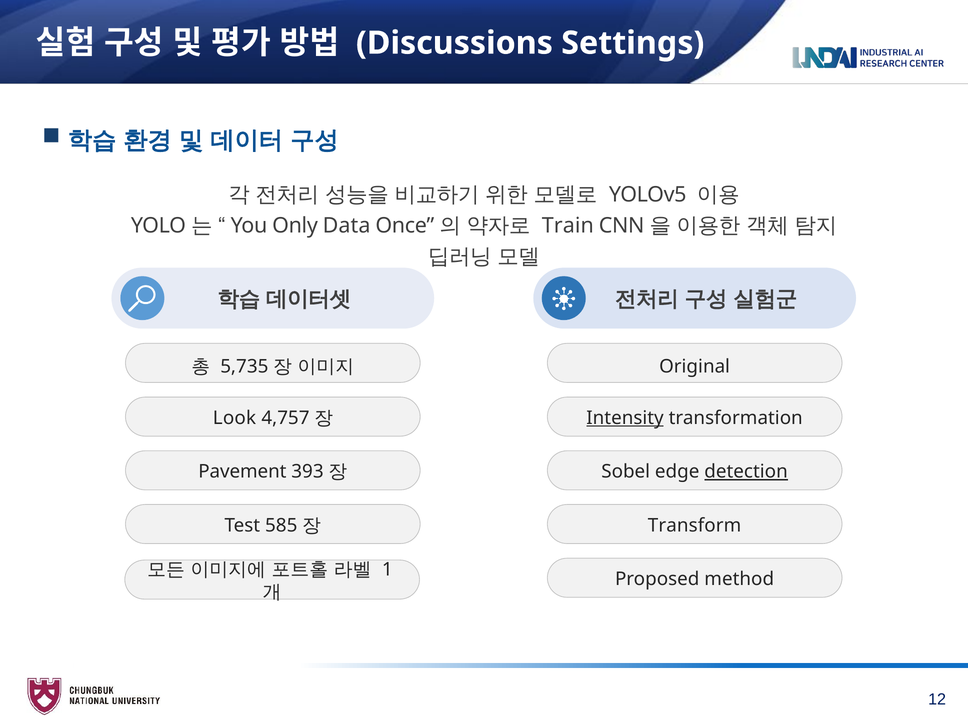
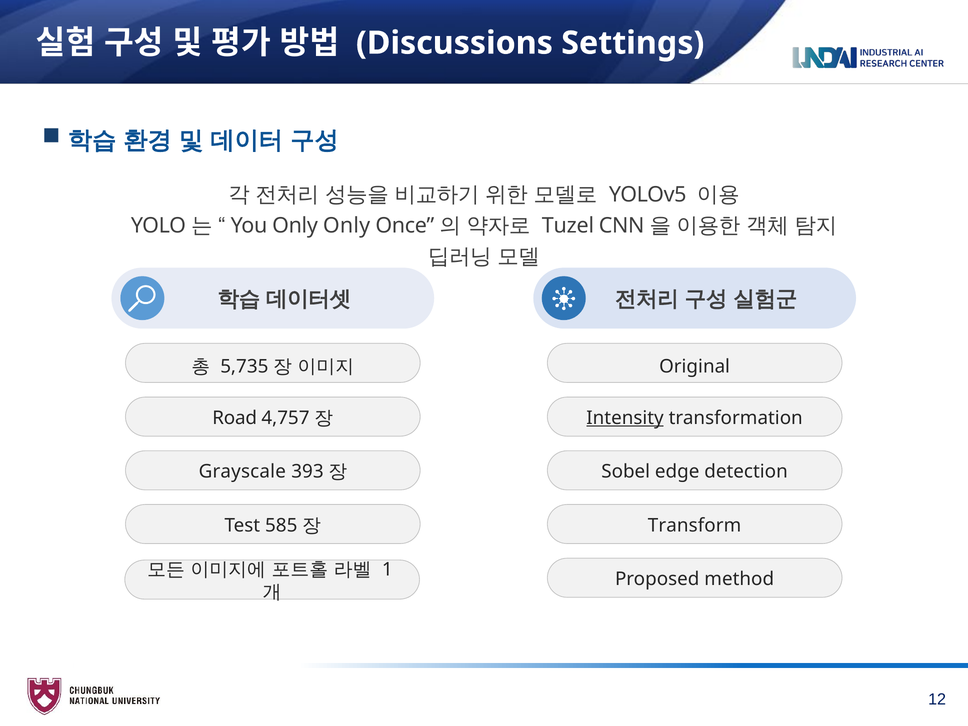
Only Data: Data -> Only
Train: Train -> Tuzel
Look: Look -> Road
Pavement: Pavement -> Grayscale
detection underline: present -> none
